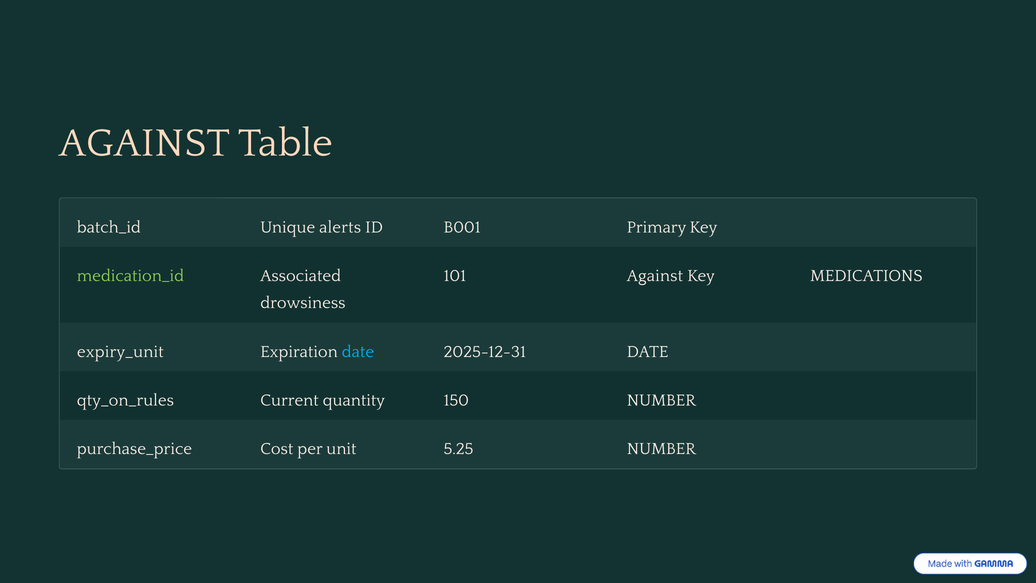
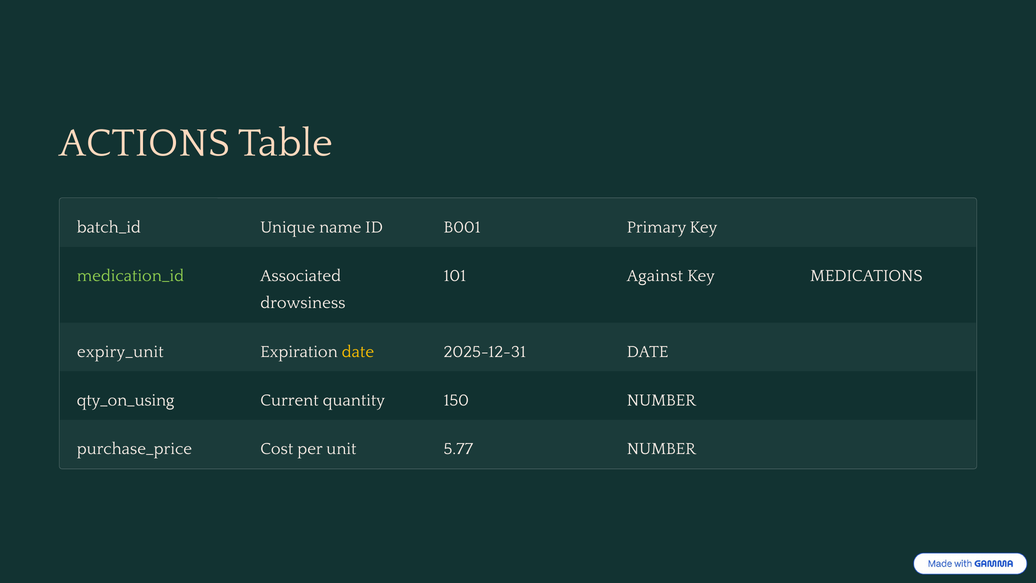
AGAINST at (145, 143): AGAINST -> ACTIONS
alerts: alerts -> name
date at (358, 351) colour: light blue -> yellow
qty_on_rules: qty_on_rules -> qty_on_using
5.25: 5.25 -> 5.77
